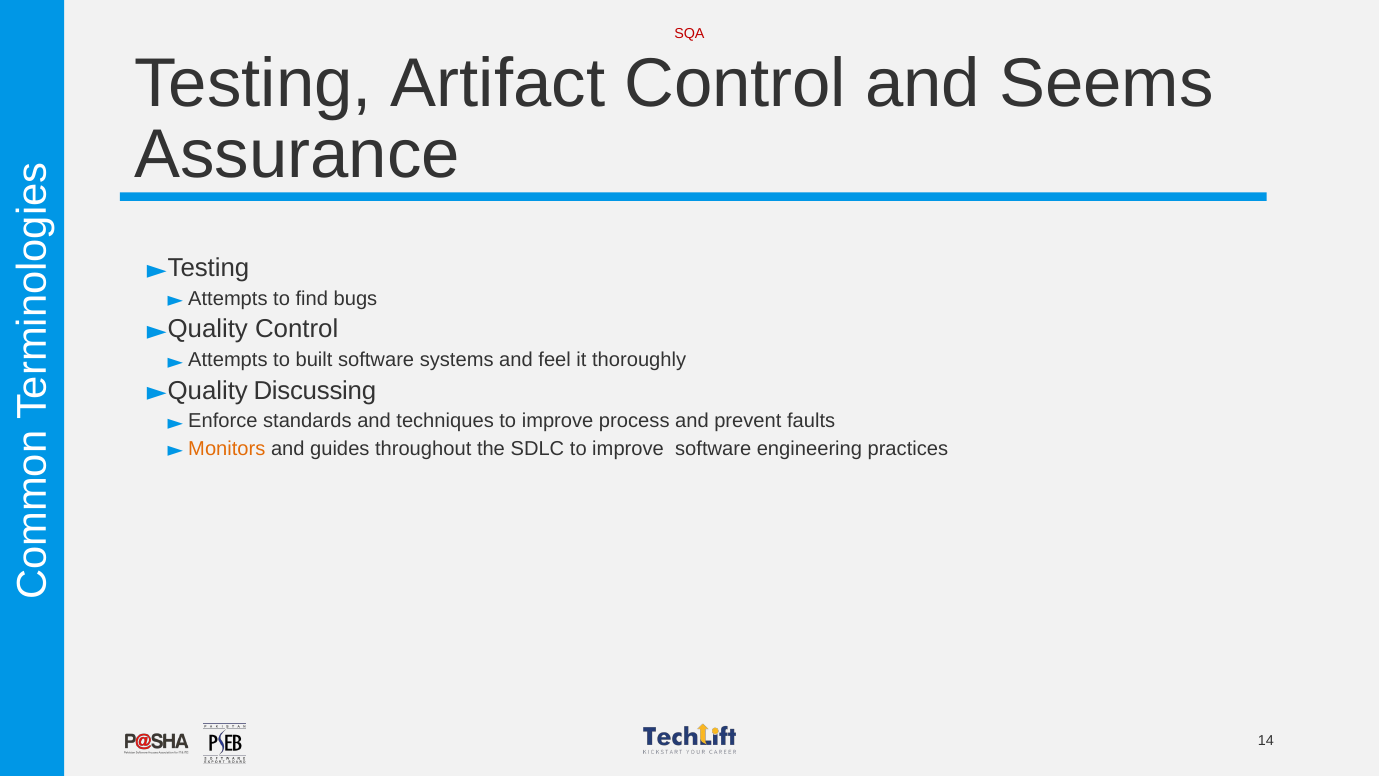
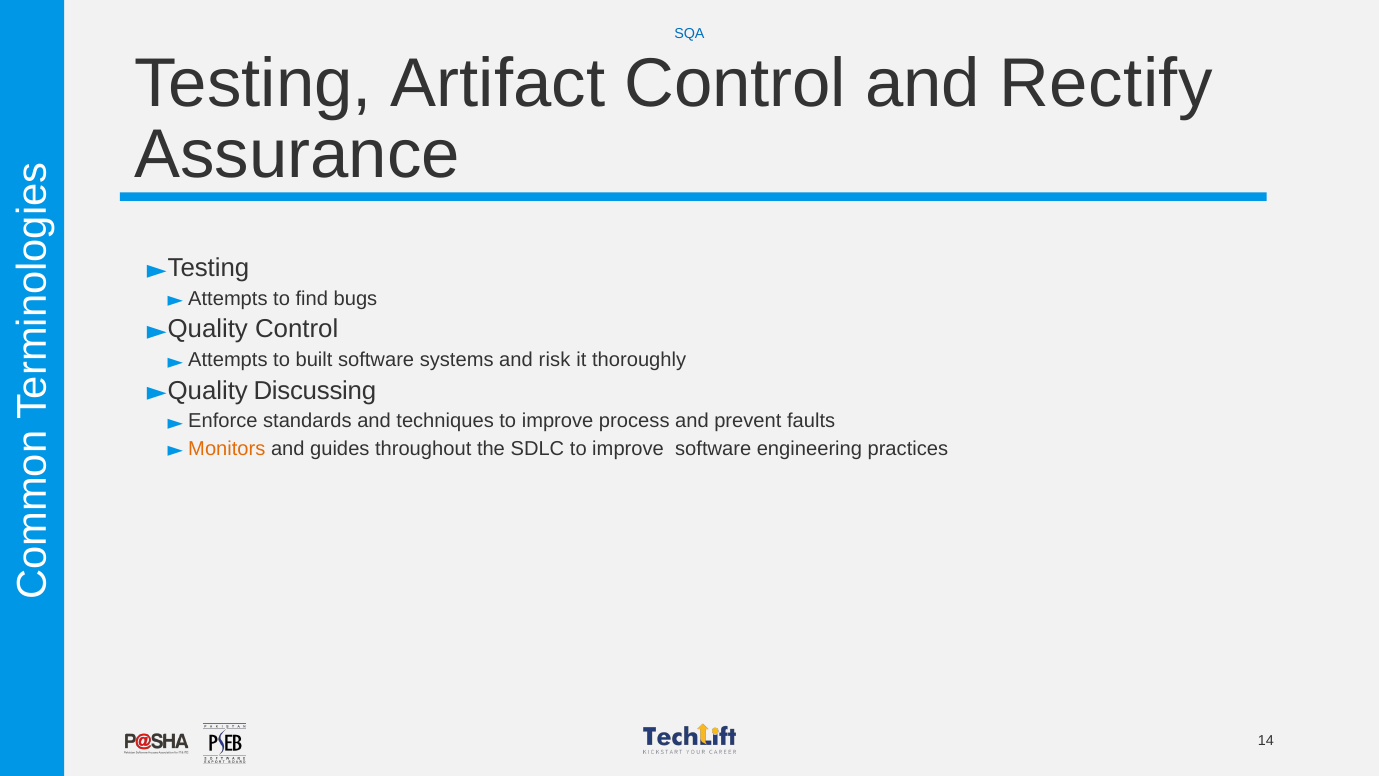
SQA colour: red -> blue
Seems: Seems -> Rectify
feel: feel -> risk
